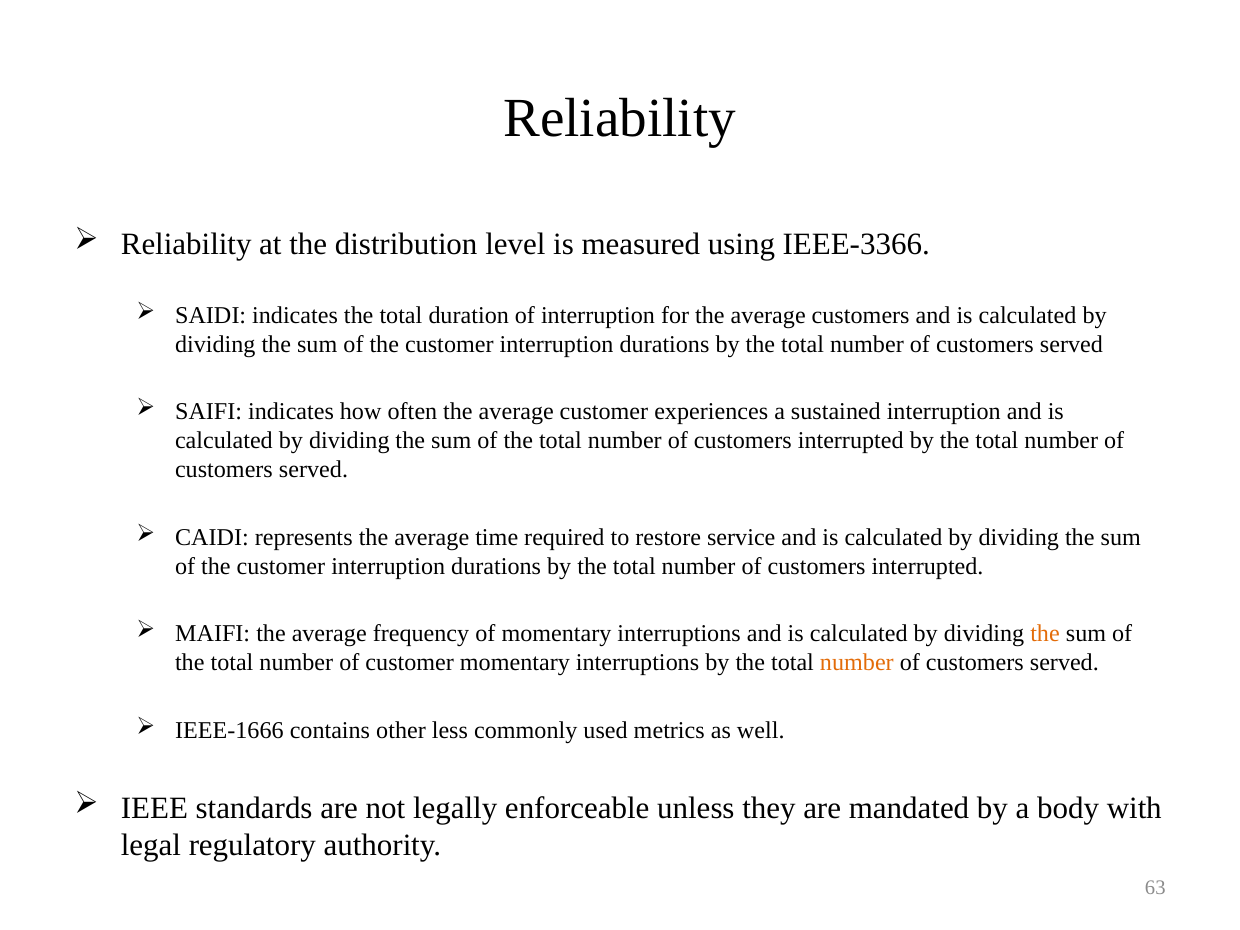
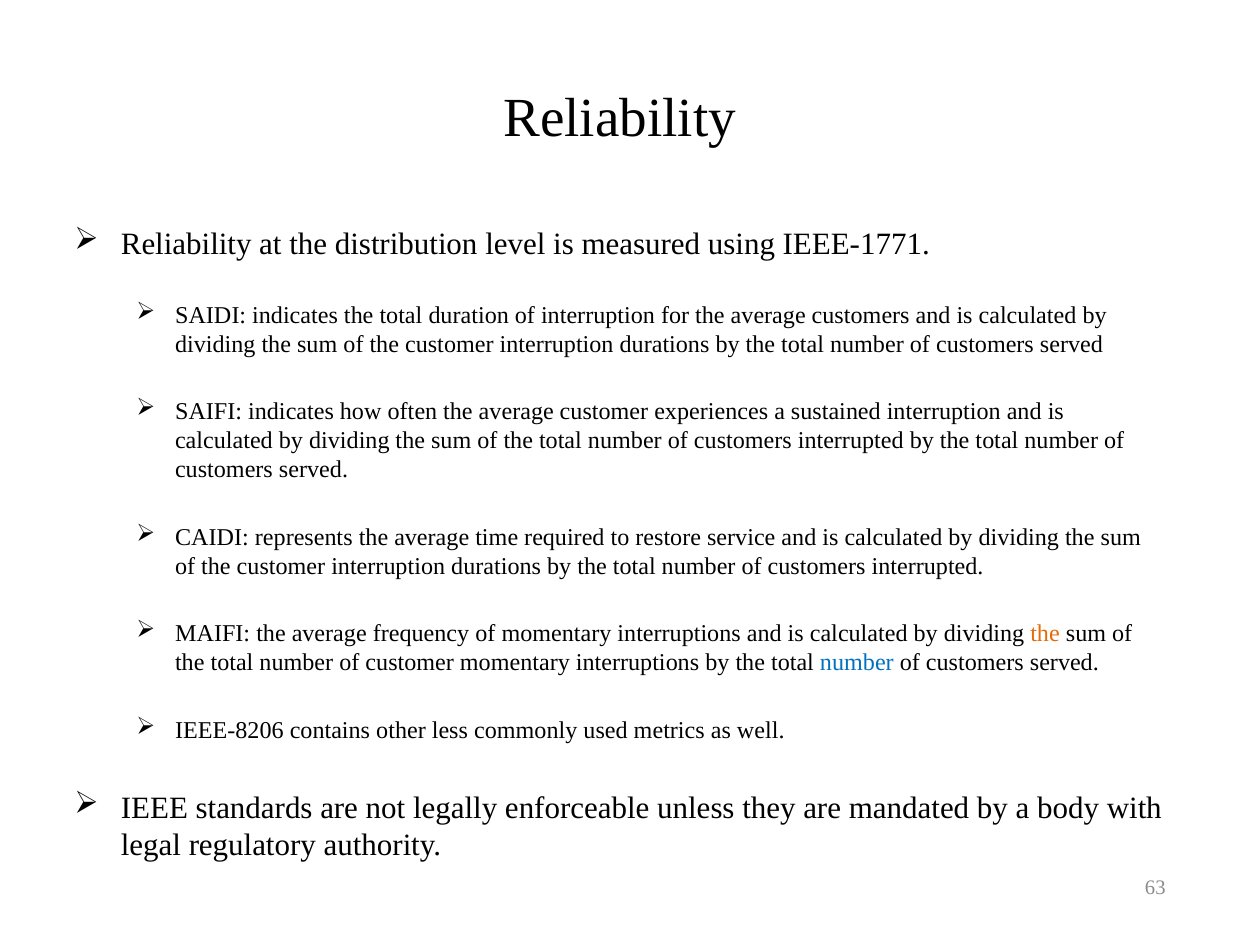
IEEE-3366: IEEE-3366 -> IEEE-1771
number at (857, 663) colour: orange -> blue
IEEE-1666: IEEE-1666 -> IEEE-8206
